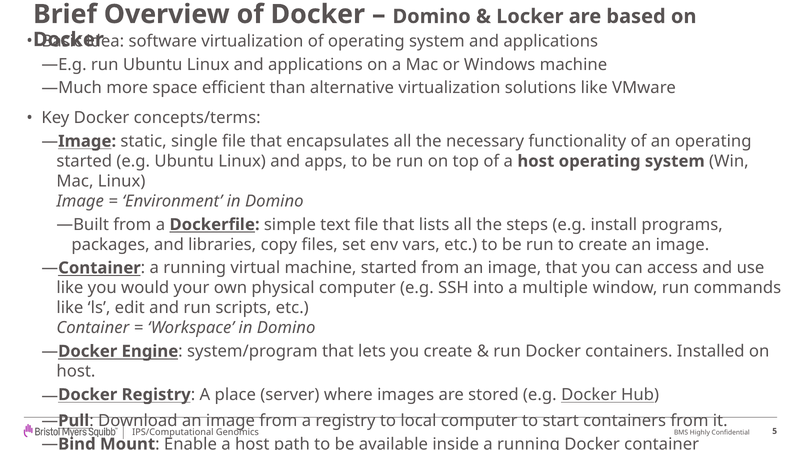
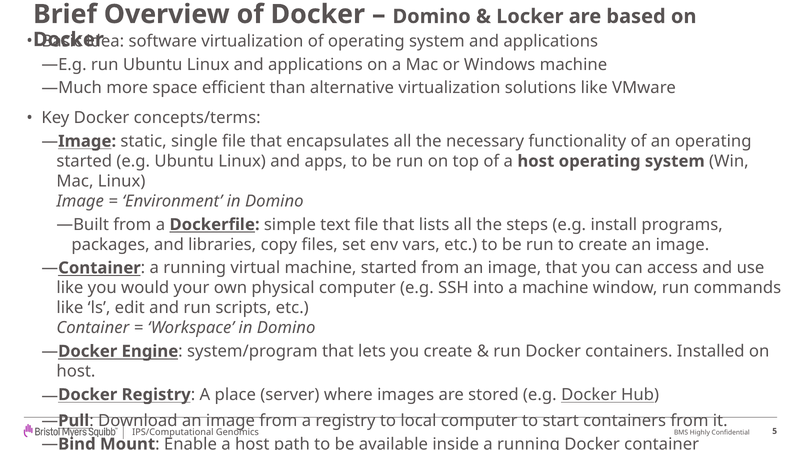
a multiple: multiple -> machine
